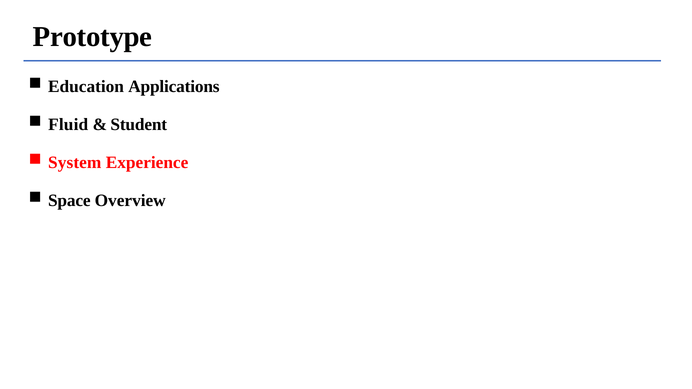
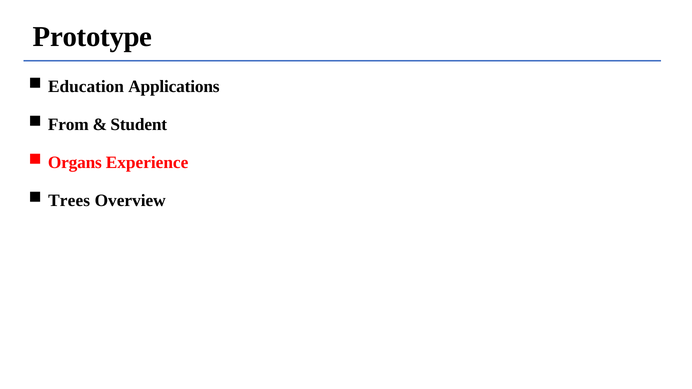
Fluid: Fluid -> From
System: System -> Organs
Space: Space -> Trees
